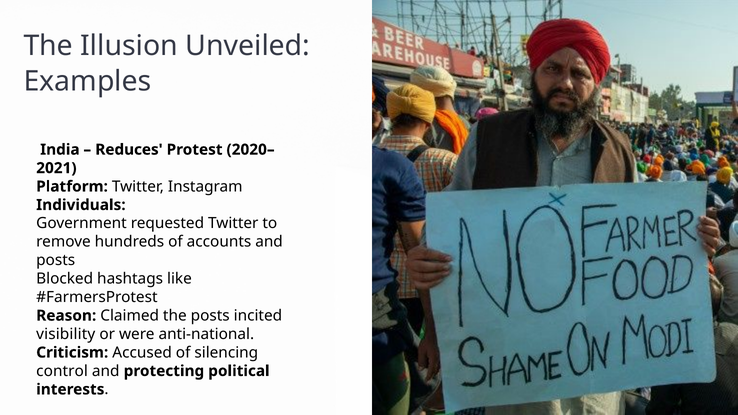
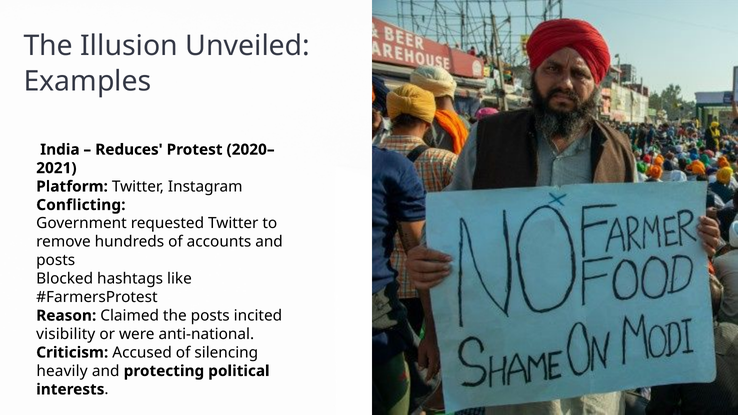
Individuals: Individuals -> Conflicting
control: control -> heavily
